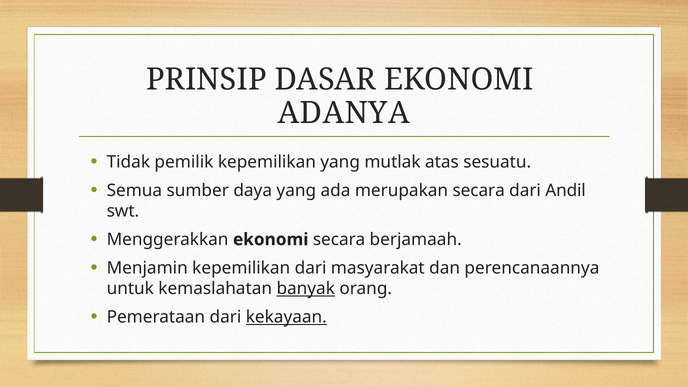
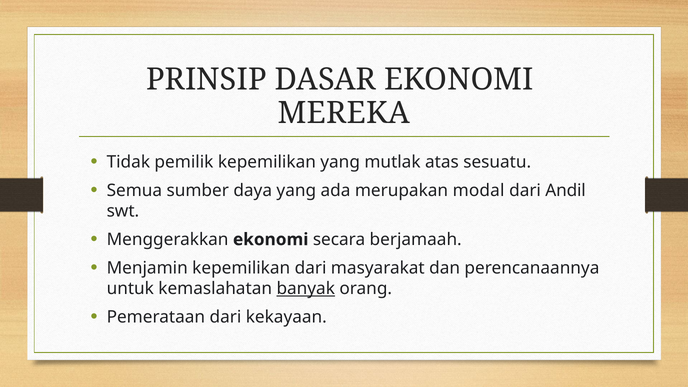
ADANYA: ADANYA -> MEREKA
merupakan secara: secara -> modal
kekayaan underline: present -> none
